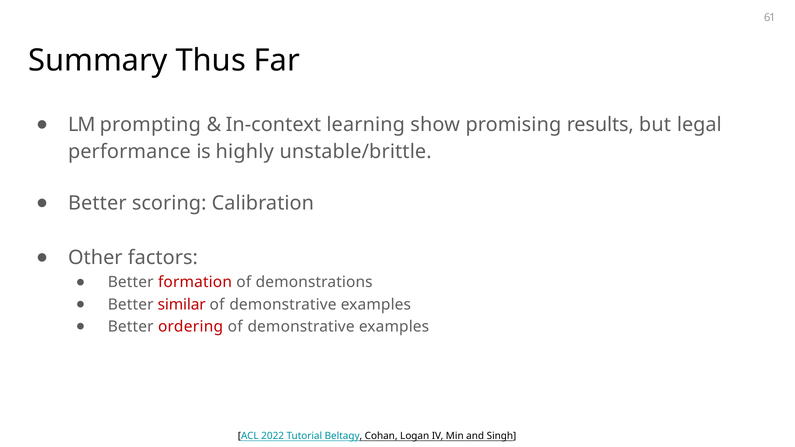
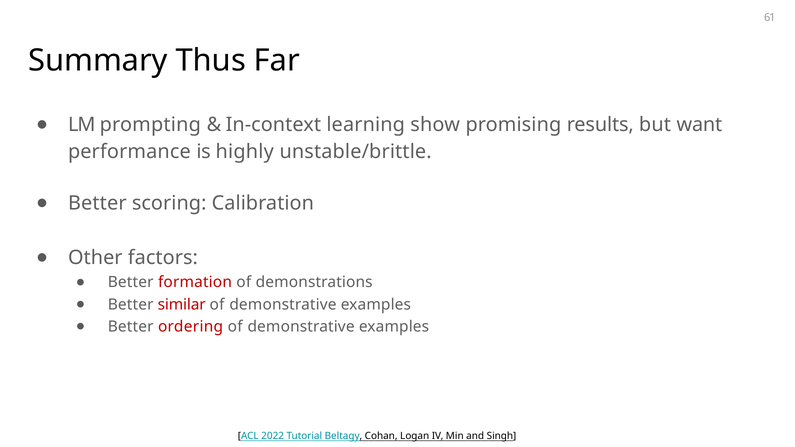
legal: legal -> want
